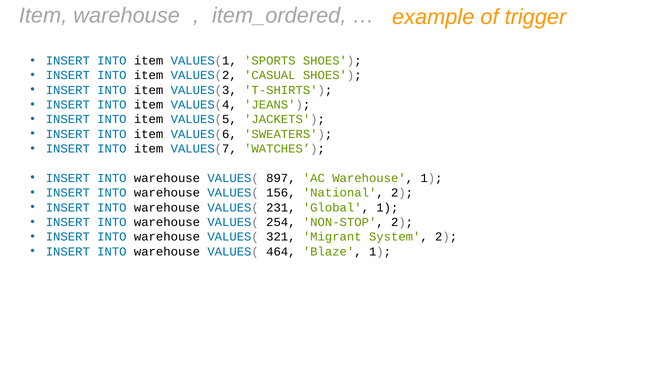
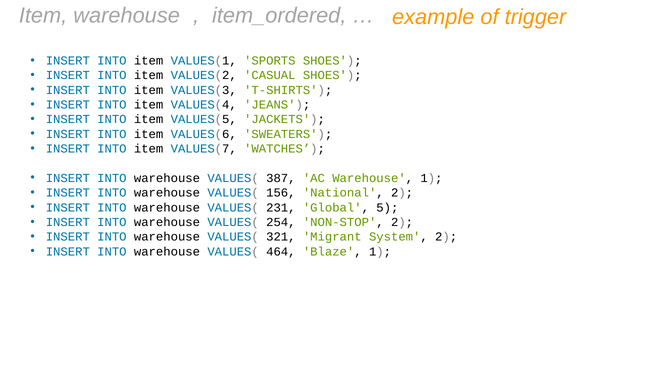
897: 897 -> 387
Global 1: 1 -> 5
